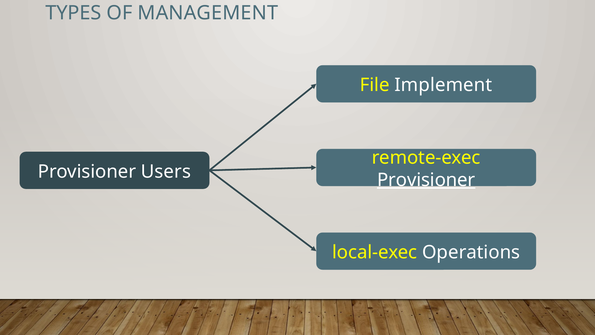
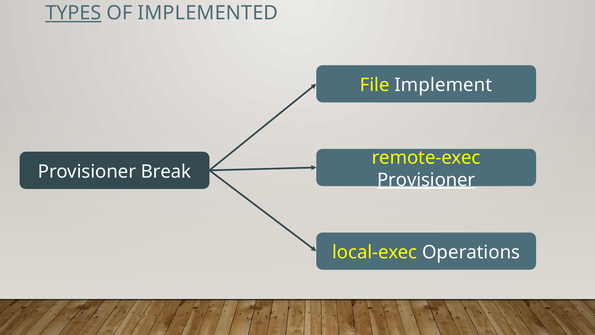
TYPES underline: none -> present
MANAGEMENT: MANAGEMENT -> IMPLEMENTED
Users: Users -> Break
